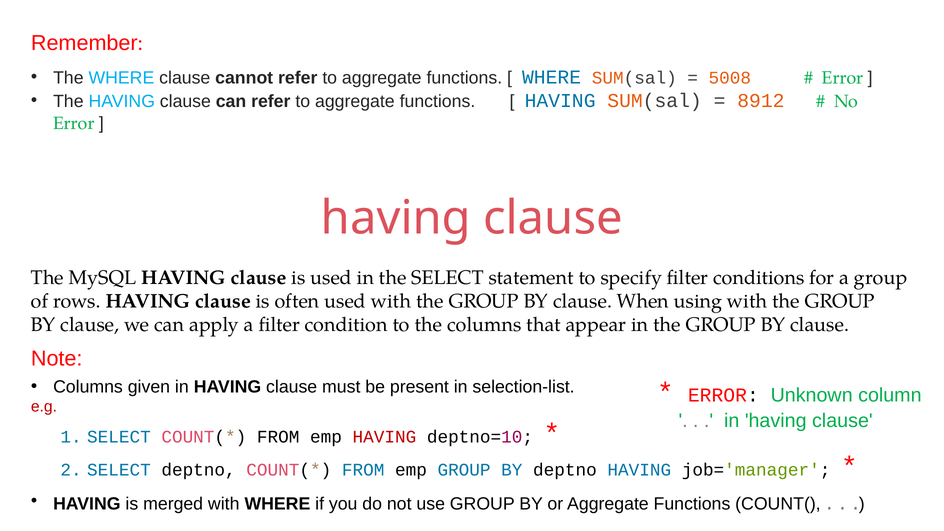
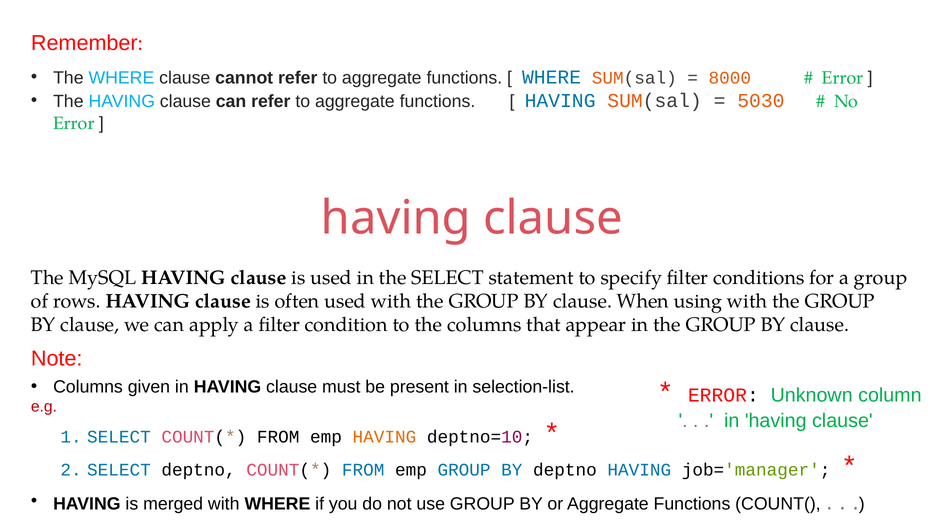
5008: 5008 -> 8000
8912: 8912 -> 5030
HAVING at (384, 437) colour: red -> orange
